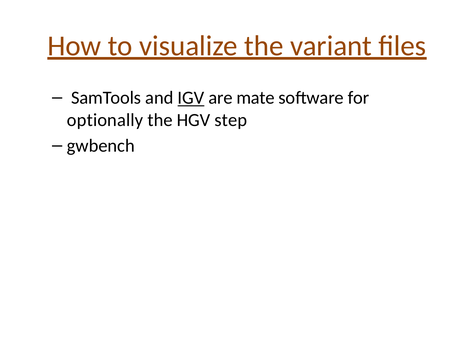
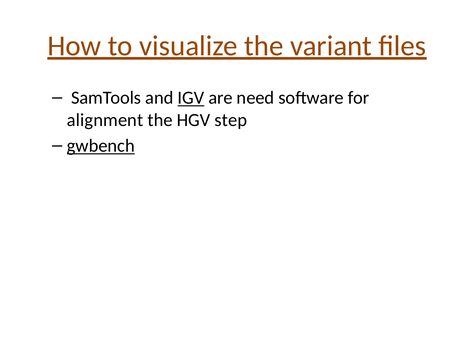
mate: mate -> need
optionally: optionally -> alignment
gwbench underline: none -> present
